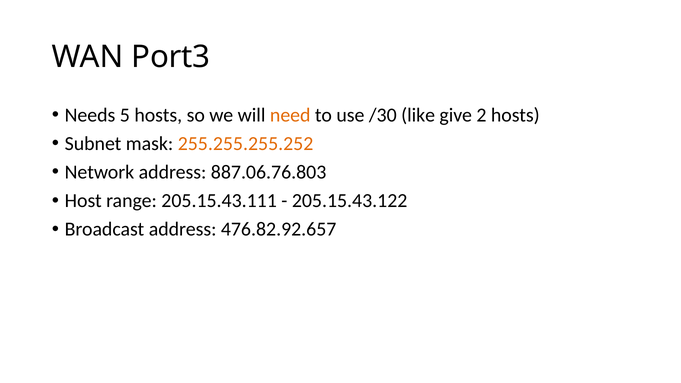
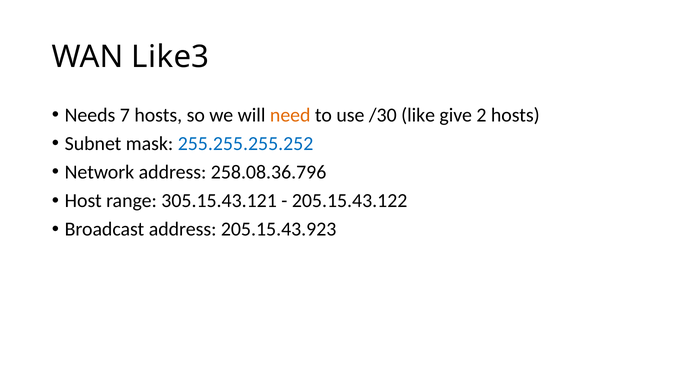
Port3: Port3 -> Like3
5: 5 -> 7
255.255.255.252 colour: orange -> blue
887.06.76.803: 887.06.76.803 -> 258.08.36.796
205.15.43.111: 205.15.43.111 -> 305.15.43.121
476.82.92.657: 476.82.92.657 -> 205.15.43.923
